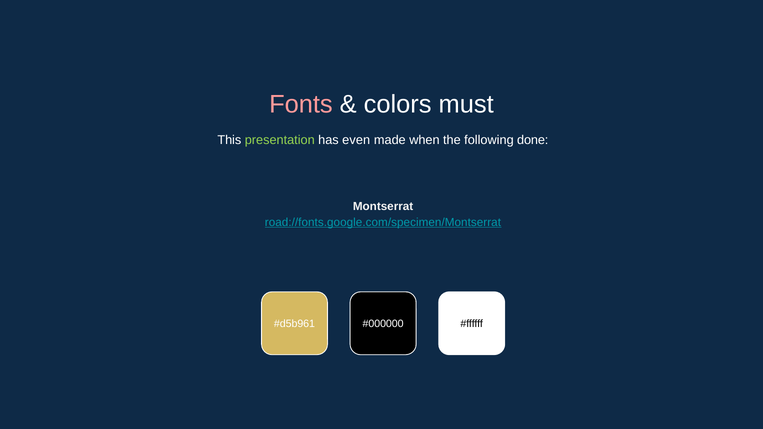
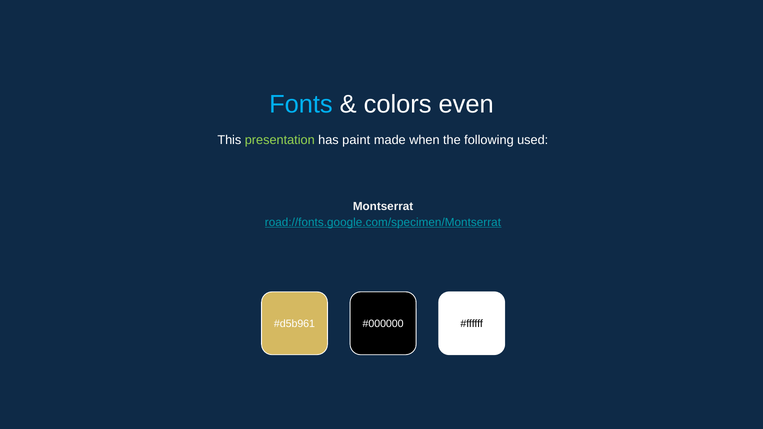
Fonts colour: pink -> light blue
must: must -> even
even: even -> paint
done: done -> used
